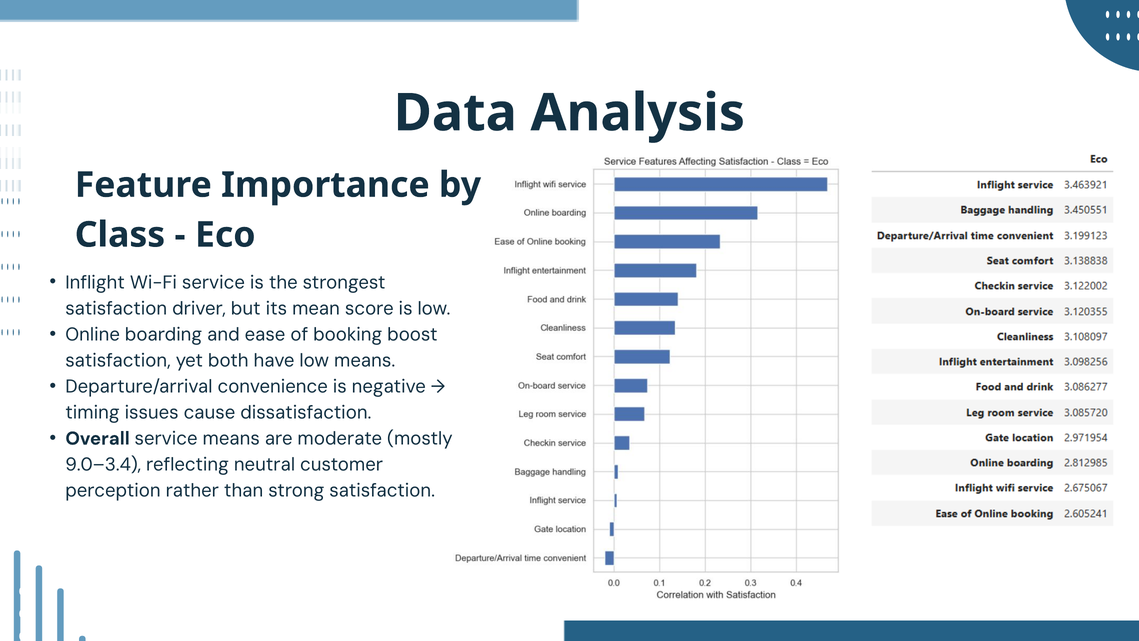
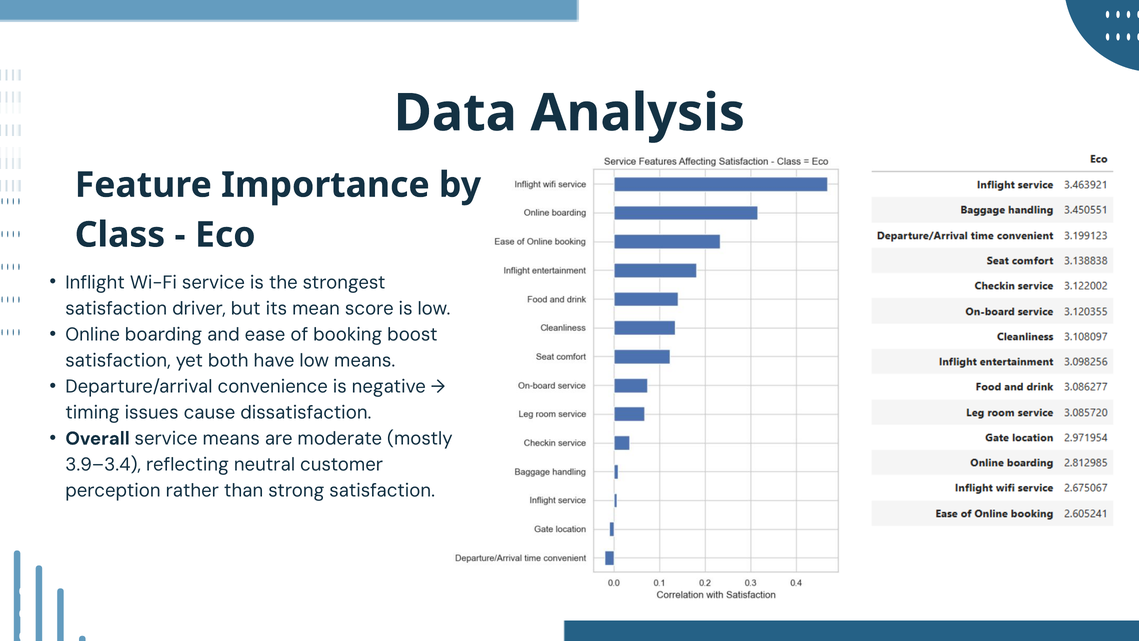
9.0–3.4: 9.0–3.4 -> 3.9–3.4
